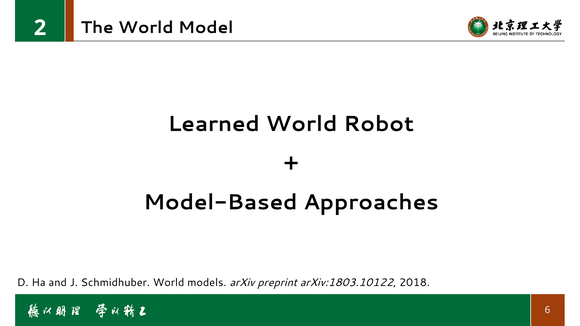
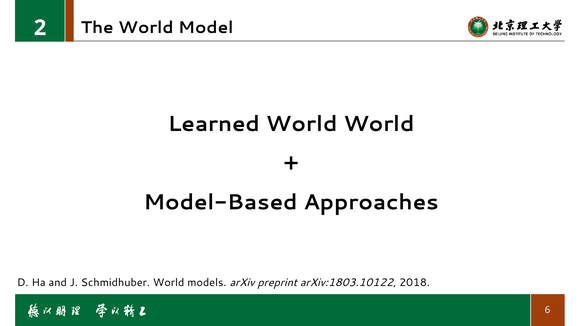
World Robot: Robot -> World
